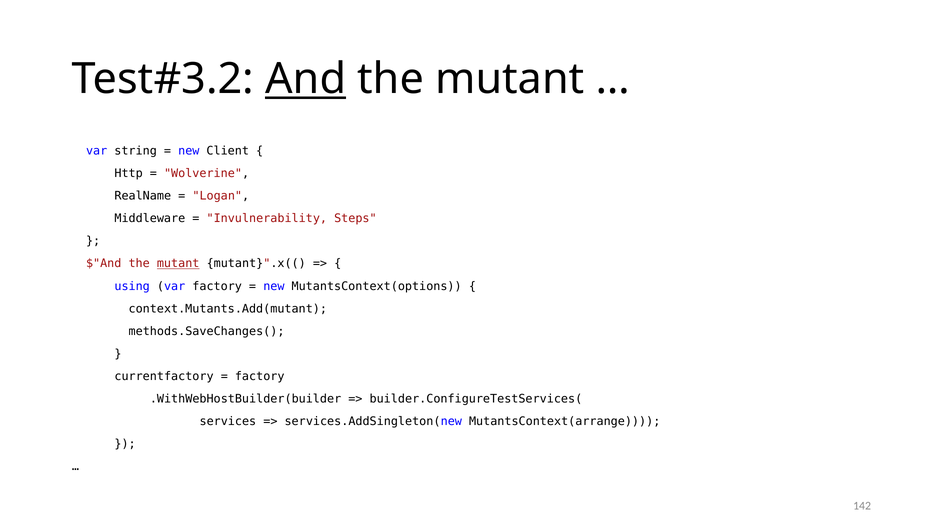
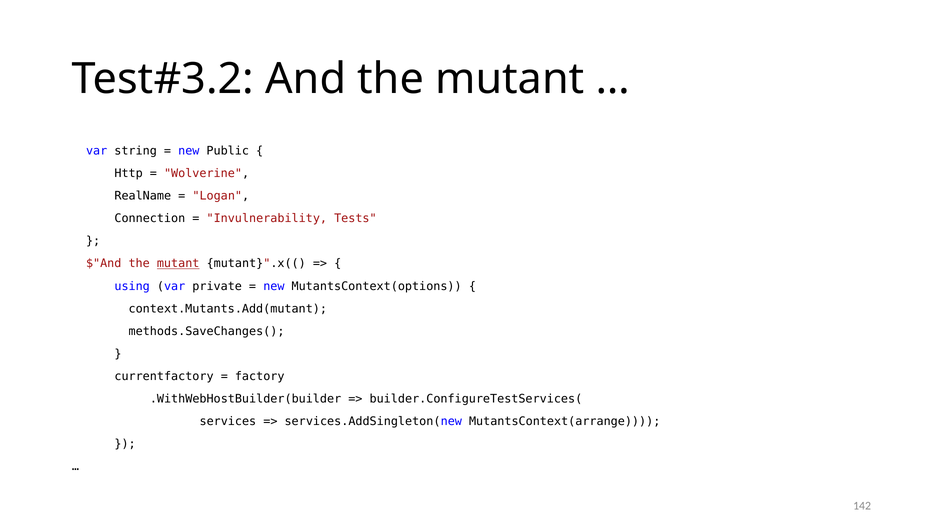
And underline: present -> none
Client: Client -> Public
Middleware: Middleware -> Connection
Steps: Steps -> Tests
var factory: factory -> private
